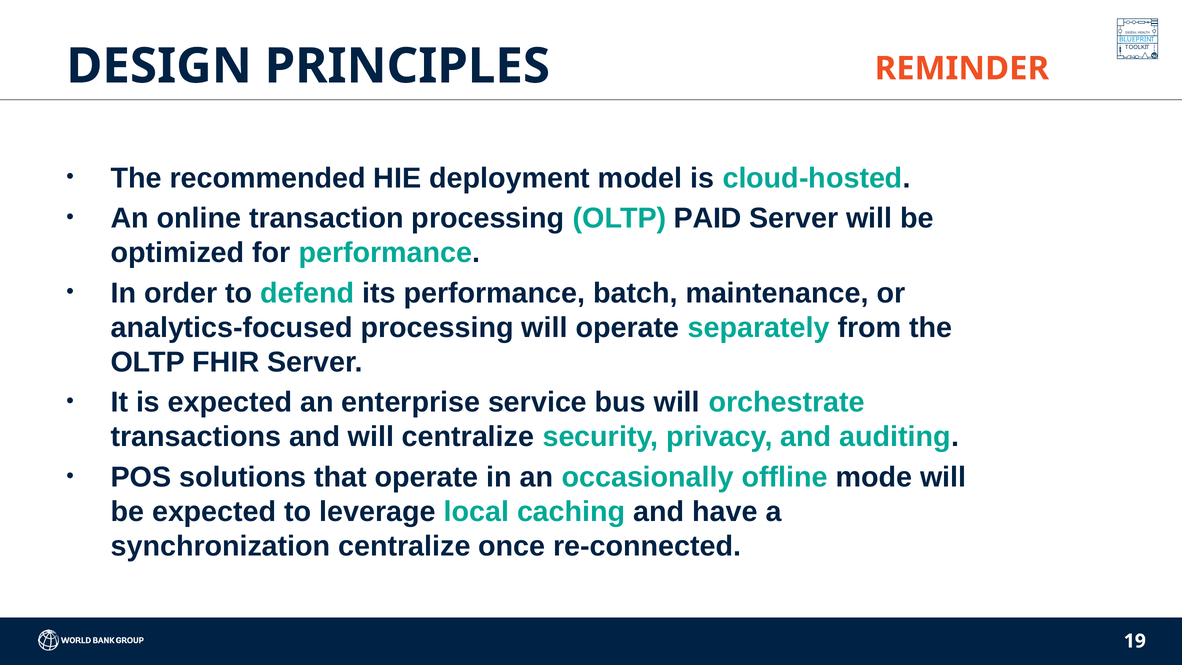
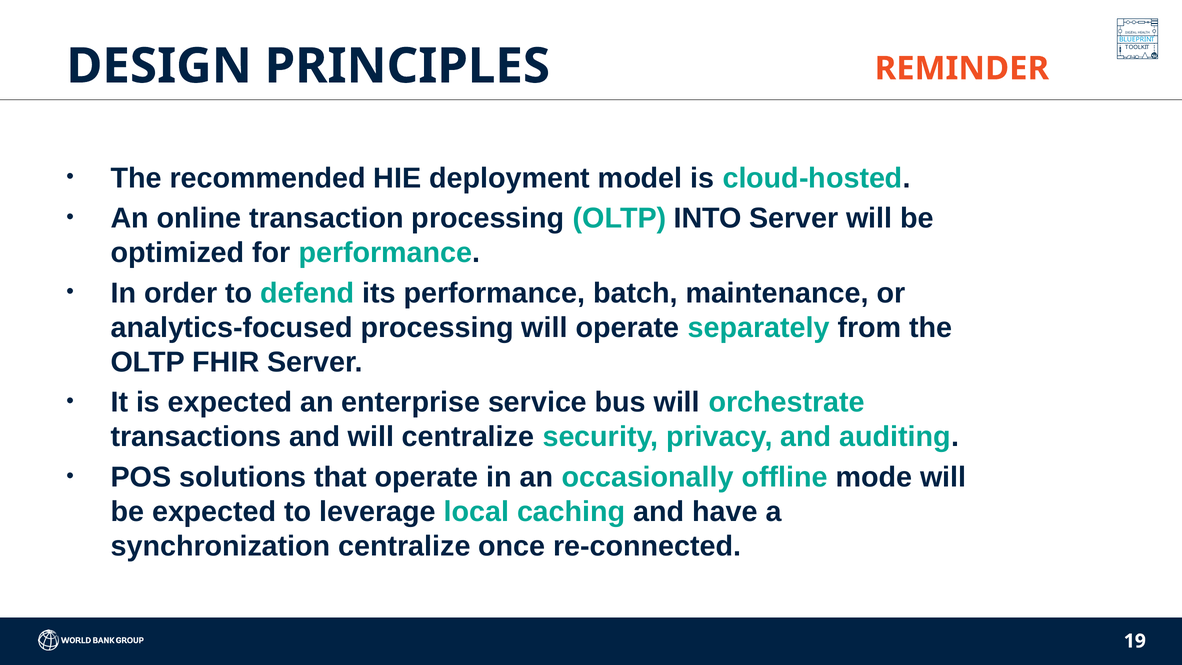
PAID: PAID -> INTO
